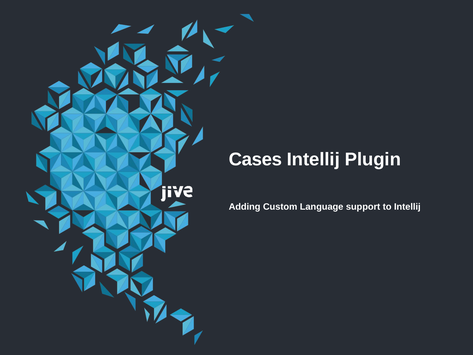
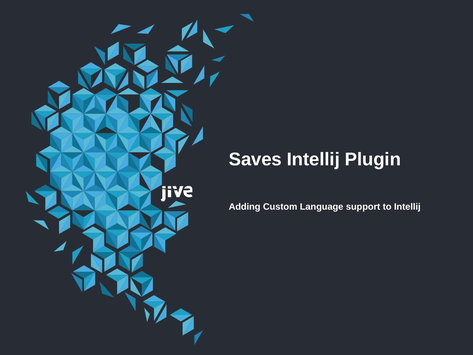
Cases: Cases -> Saves
